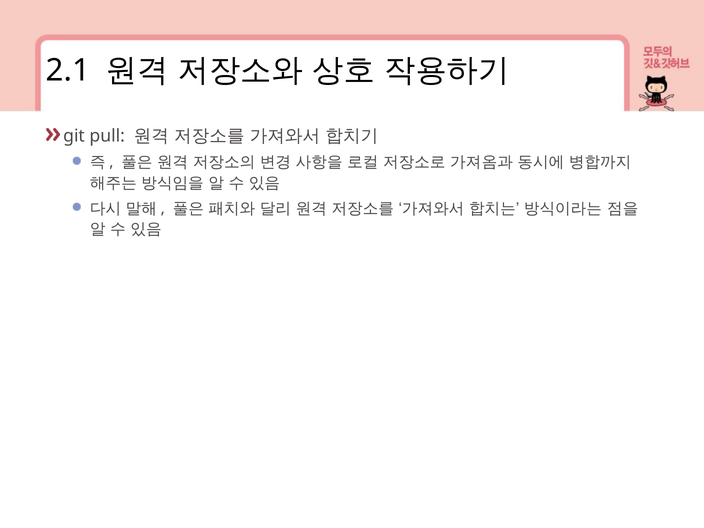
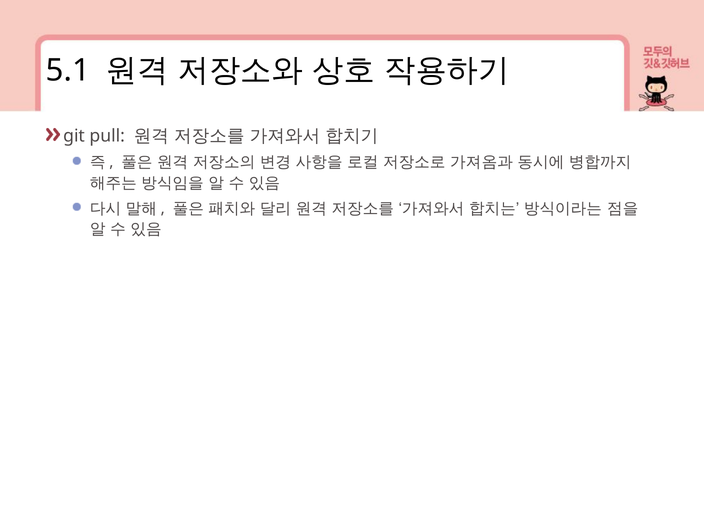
2.1: 2.1 -> 5.1
